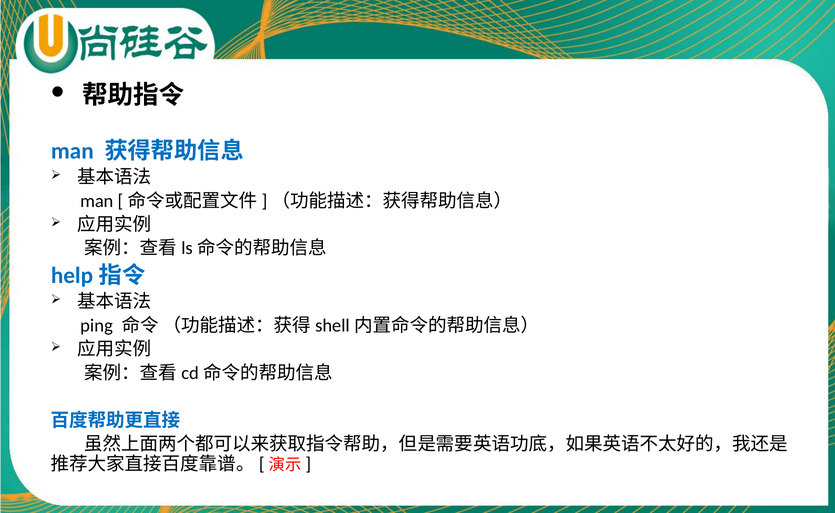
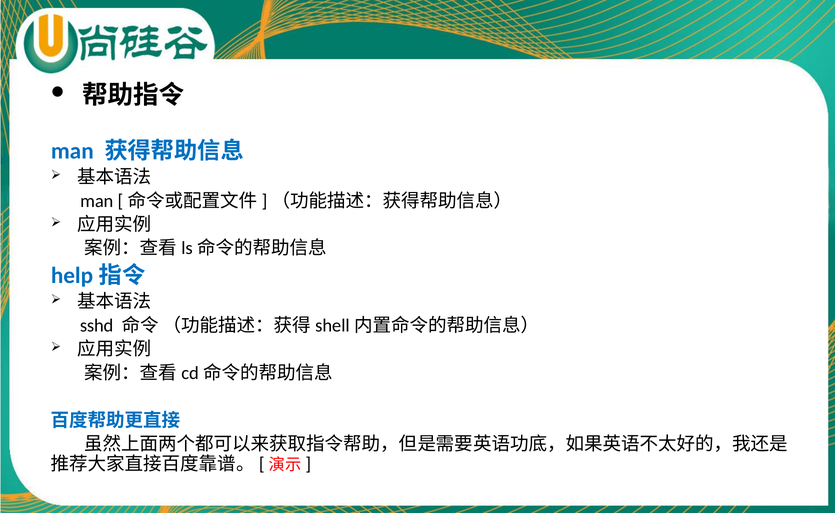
ping: ping -> sshd
